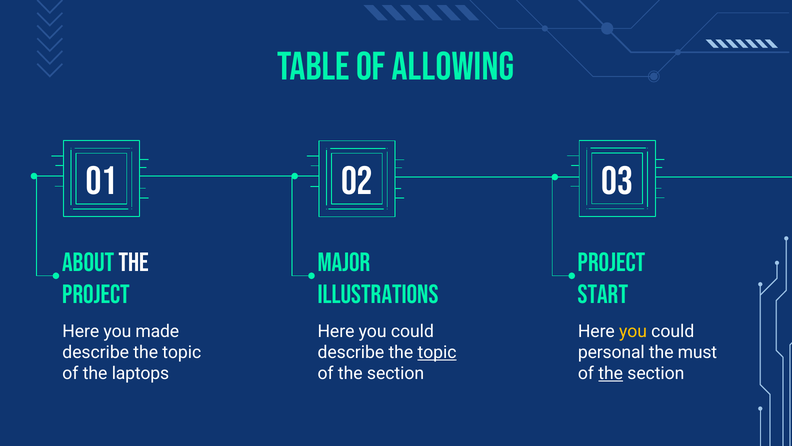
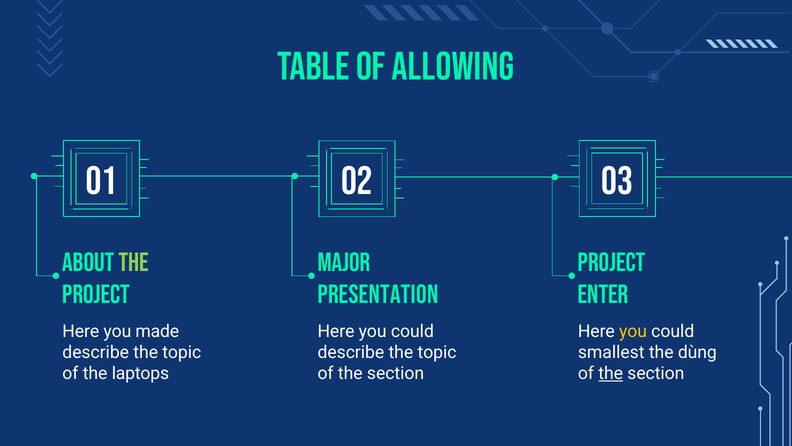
THE at (134, 262) colour: white -> light green
ILLUSTRATIONS: ILLUSTRATIONS -> PRESENTATION
START: START -> ENTER
topic at (437, 352) underline: present -> none
personal: personal -> smallest
must: must -> dùng
